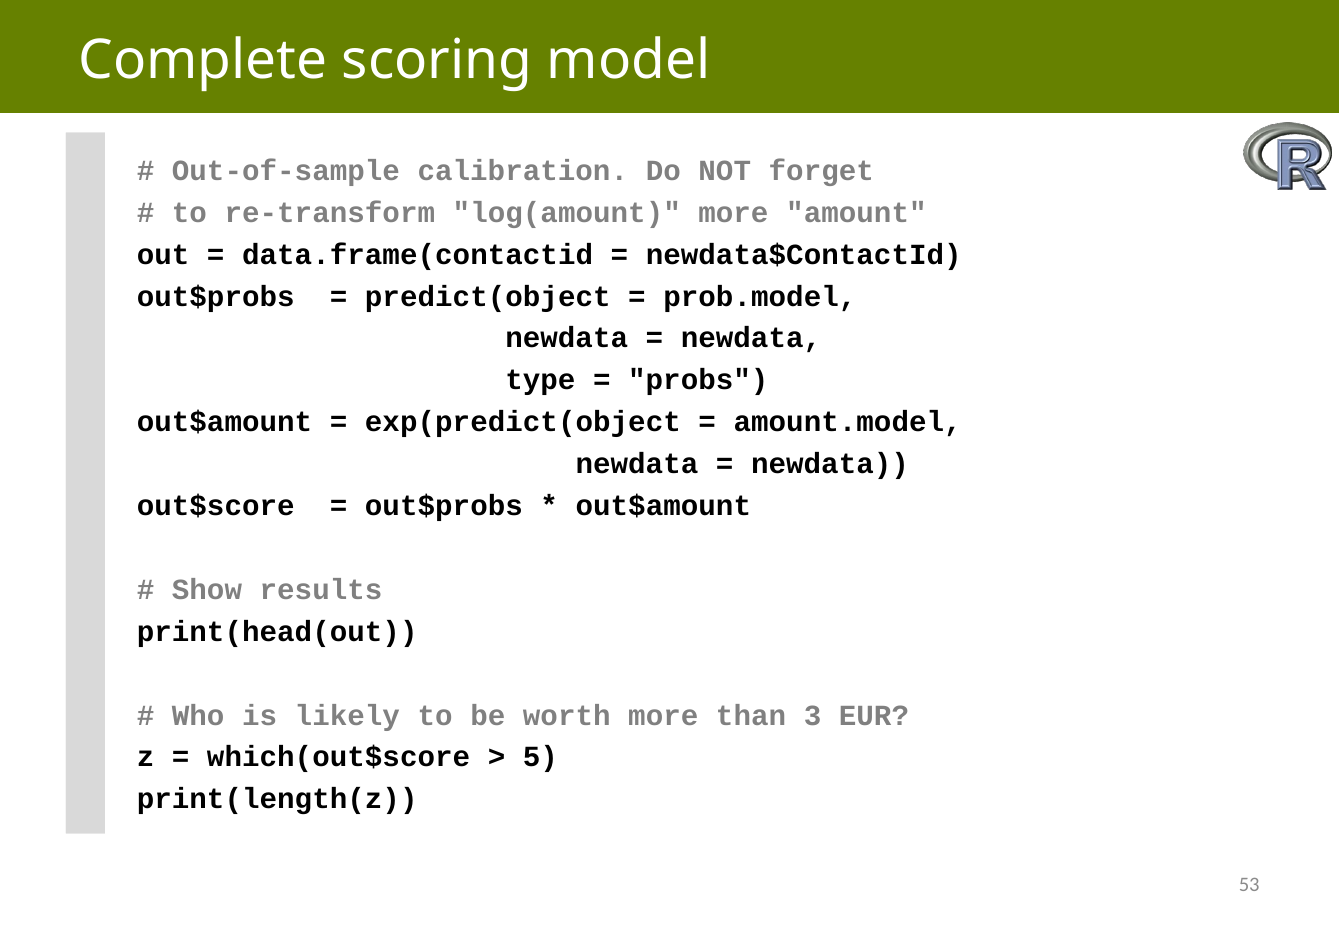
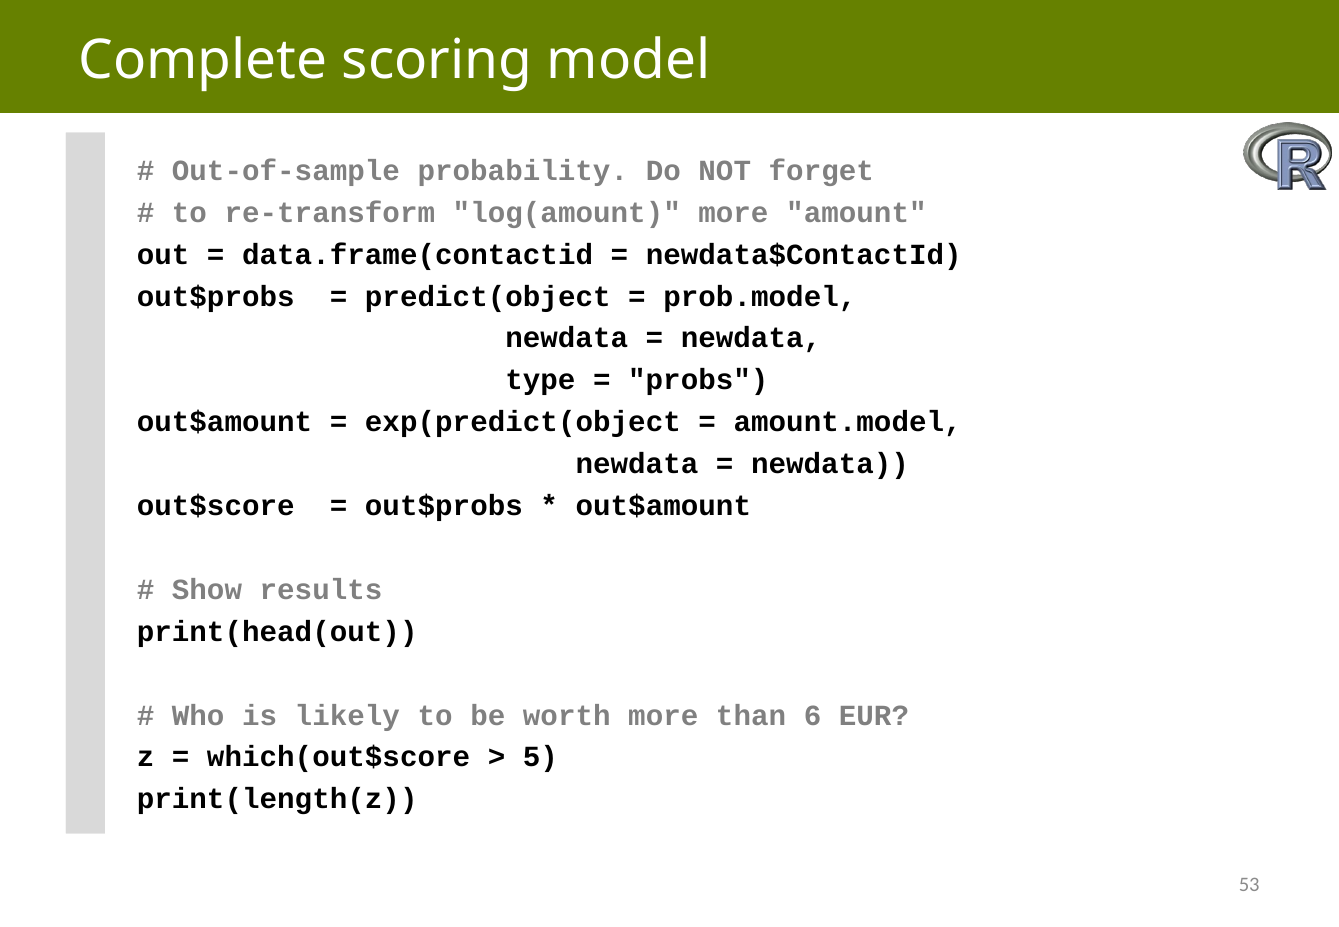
calibration: calibration -> probability
3: 3 -> 6
